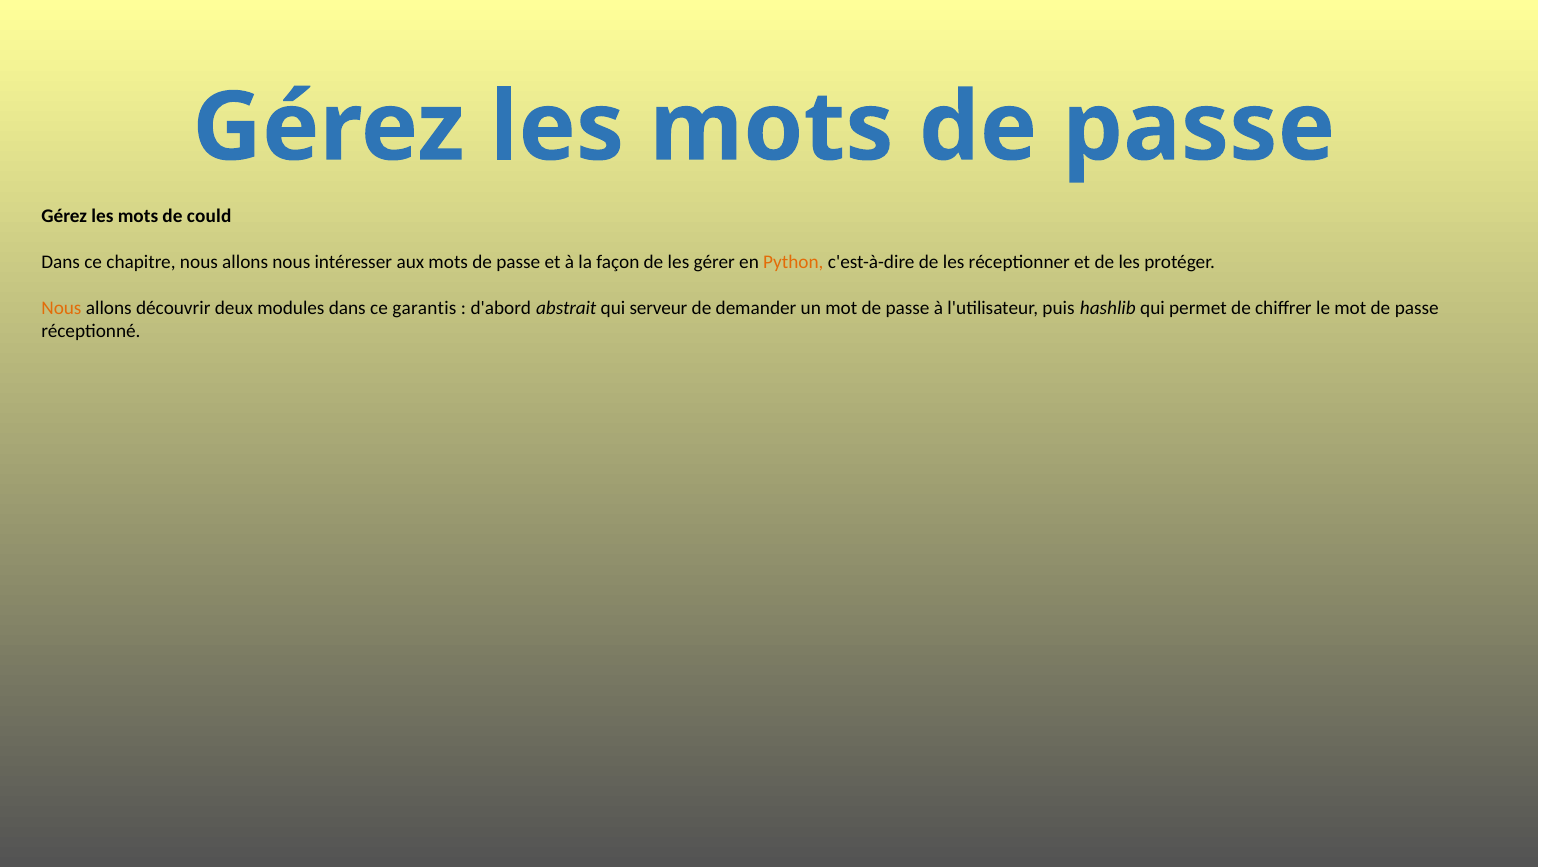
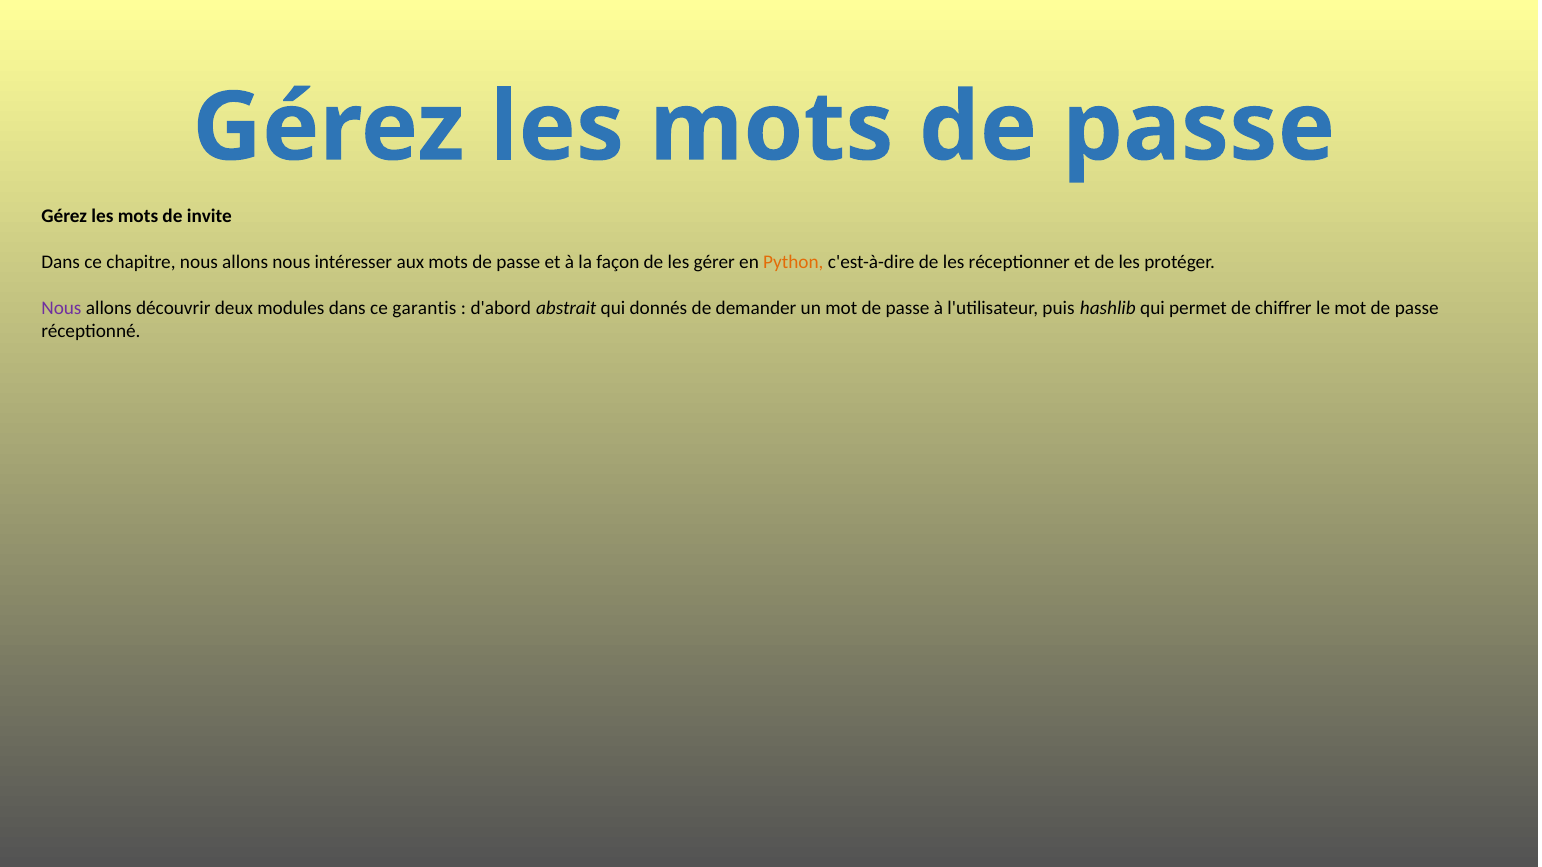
could: could -> invite
Nous at (61, 308) colour: orange -> purple
serveur: serveur -> donnés
